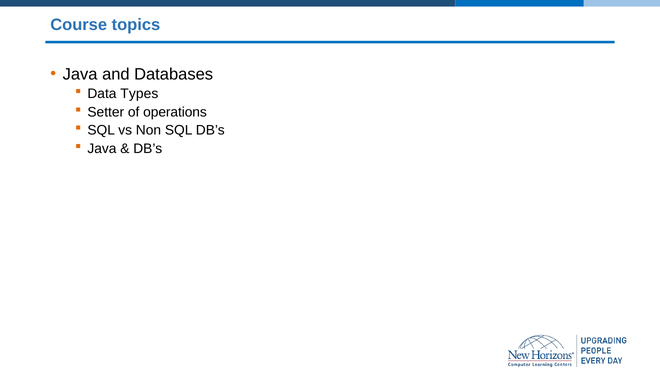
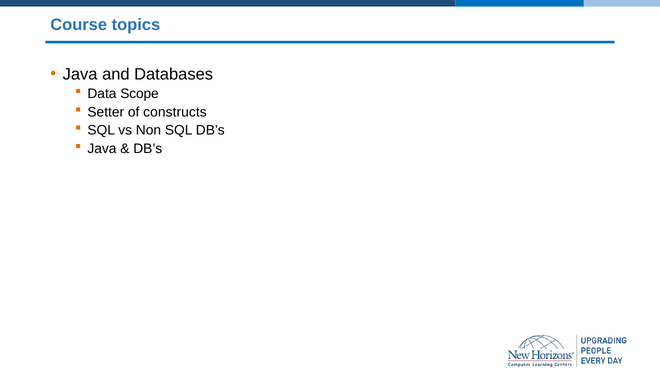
Types: Types -> Scope
operations: operations -> constructs
